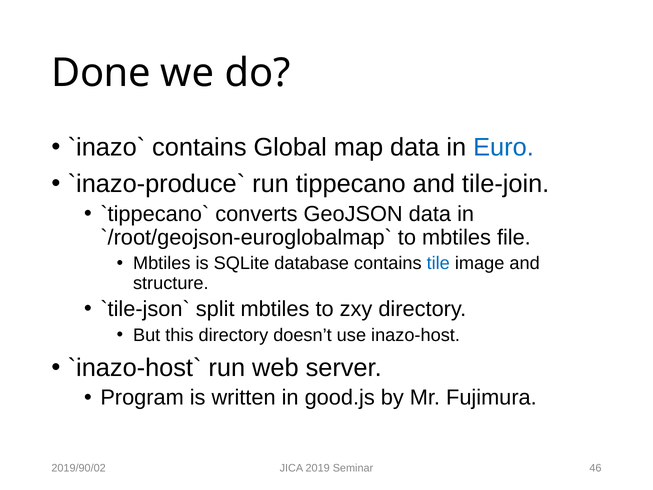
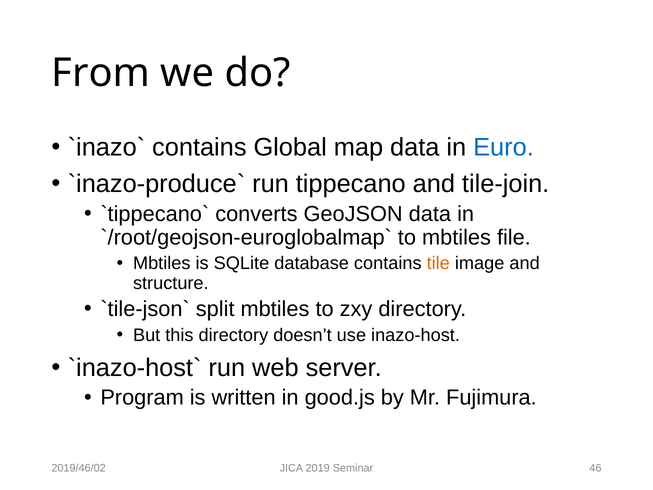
Done: Done -> From
tile colour: blue -> orange
2019/90/02: 2019/90/02 -> 2019/46/02
